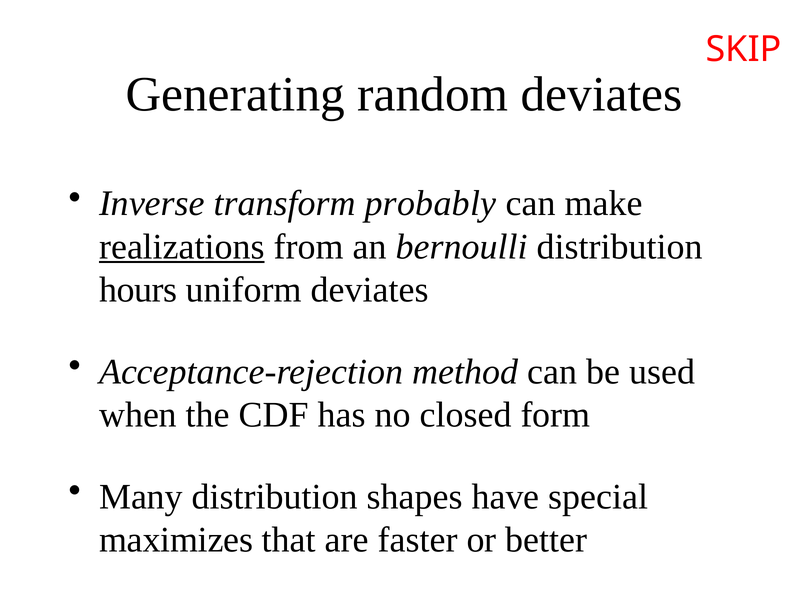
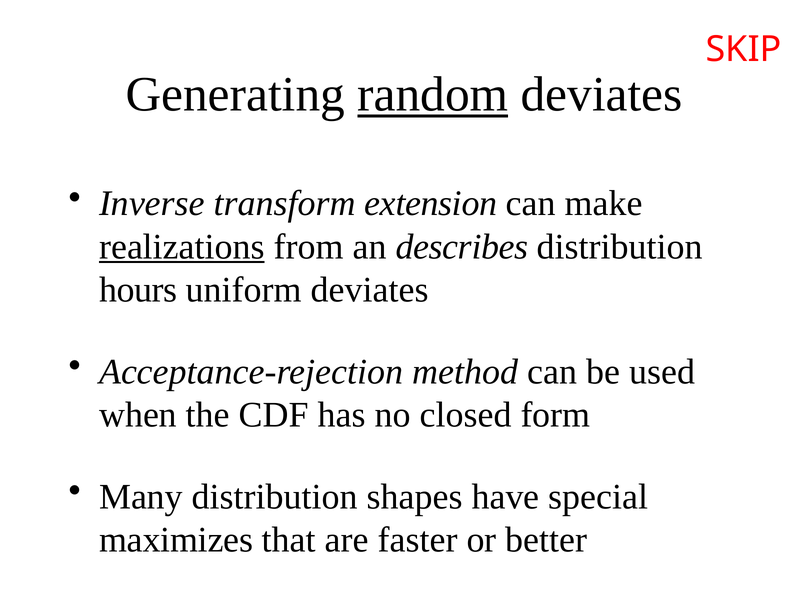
random underline: none -> present
probably: probably -> extension
bernoulli: bernoulli -> describes
